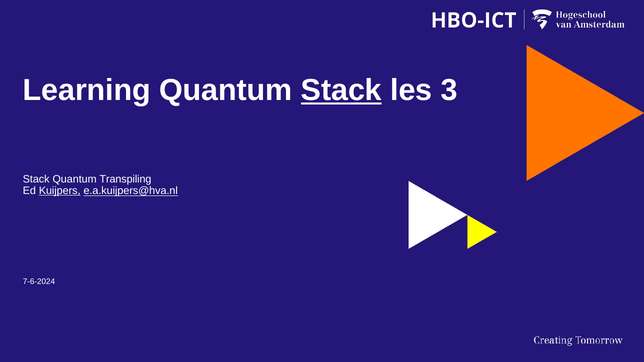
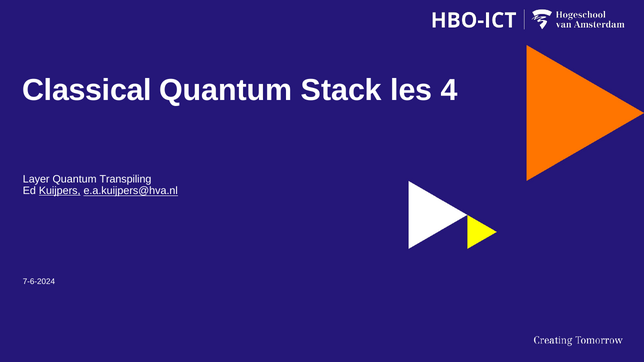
Learning: Learning -> Classical
Stack at (341, 90) underline: present -> none
3: 3 -> 4
Stack at (36, 179): Stack -> Layer
